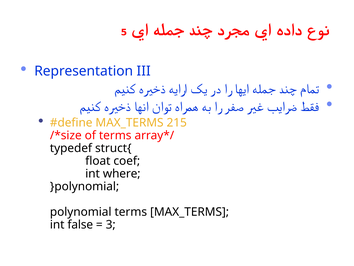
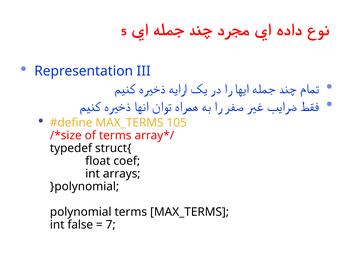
215: 215 -> 105
where: where -> arrays
3: 3 -> 7
